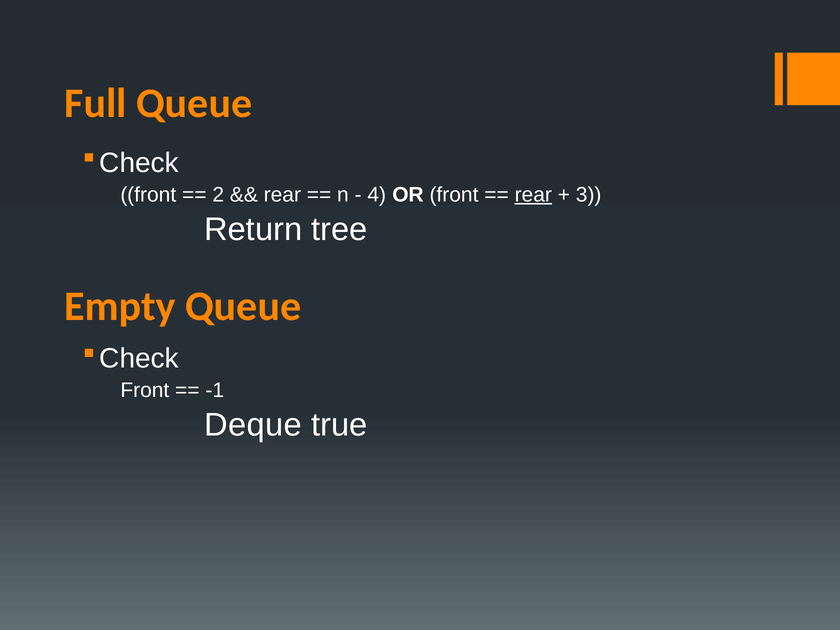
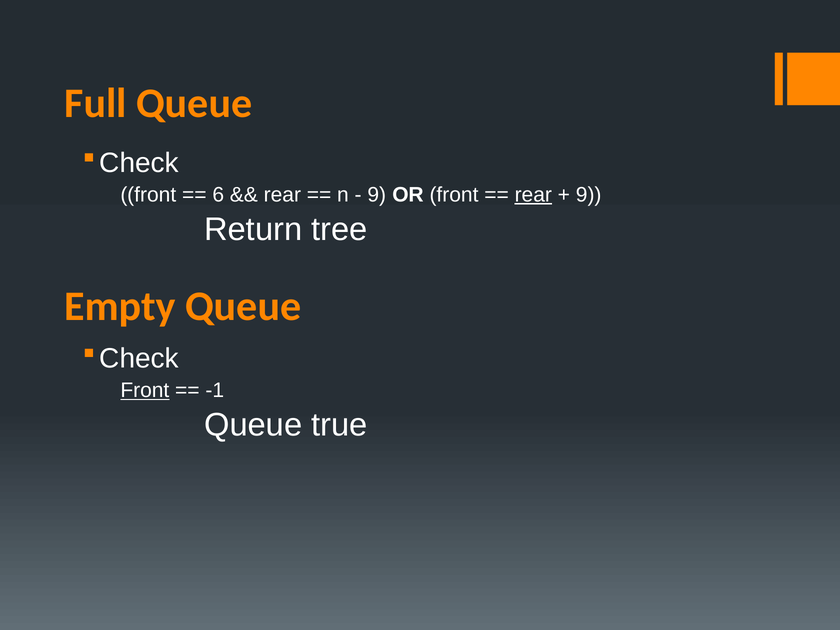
2: 2 -> 6
4 at (377, 195): 4 -> 9
3 at (589, 195): 3 -> 9
Front at (145, 391) underline: none -> present
Deque at (253, 425): Deque -> Queue
